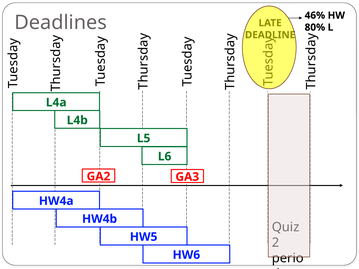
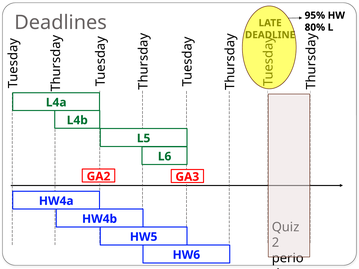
46%: 46% -> 95%
